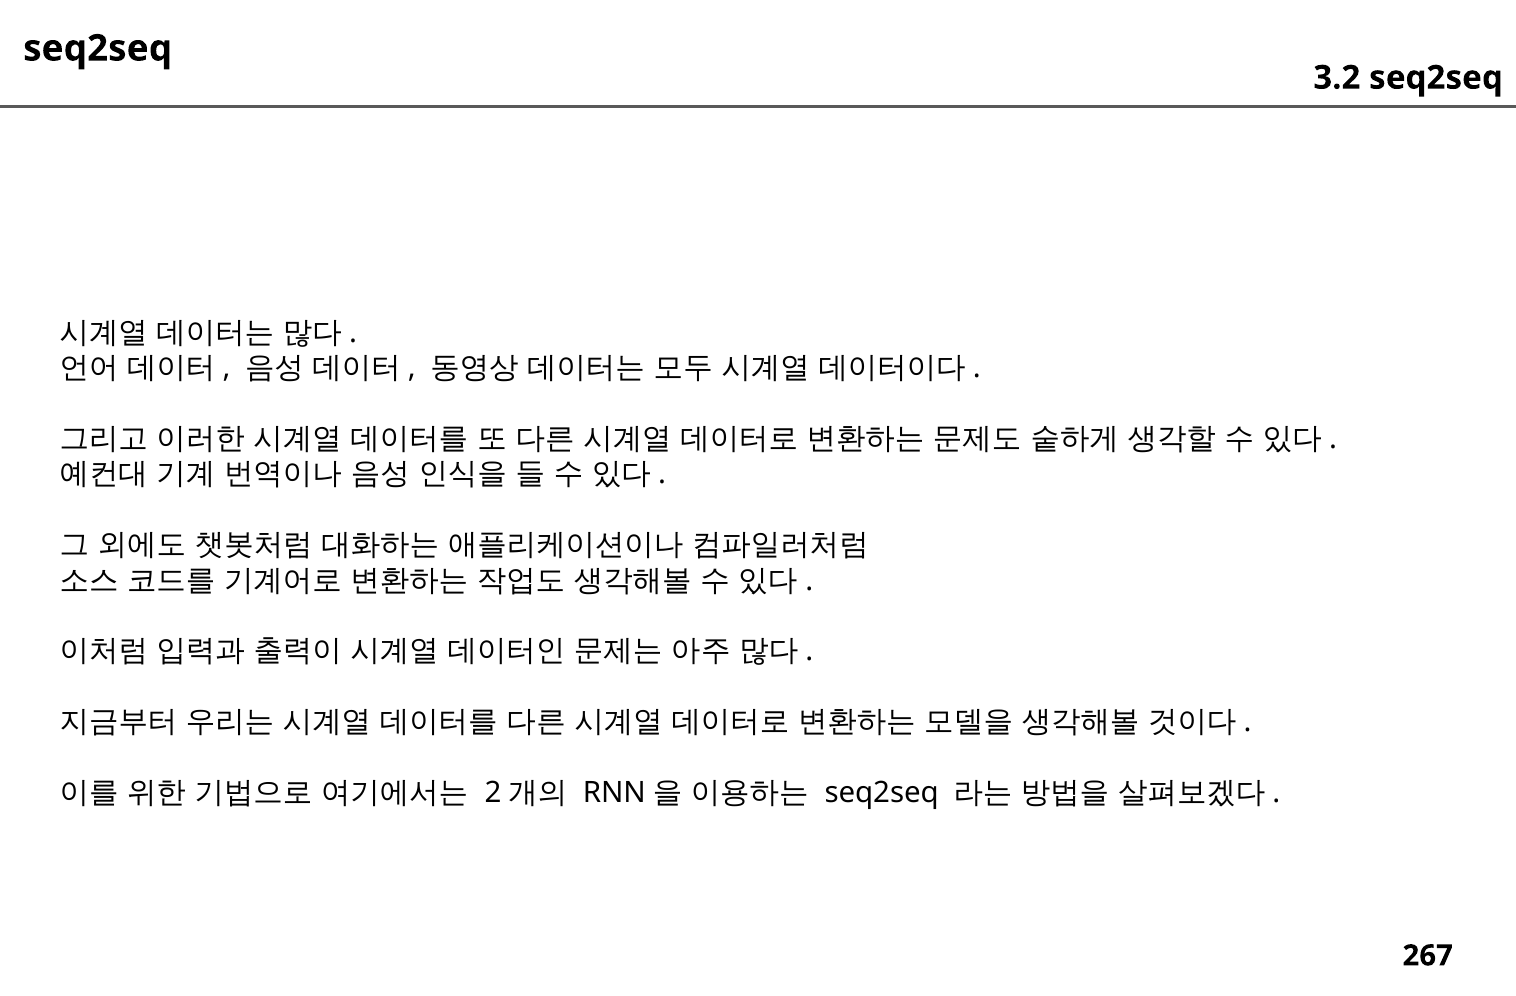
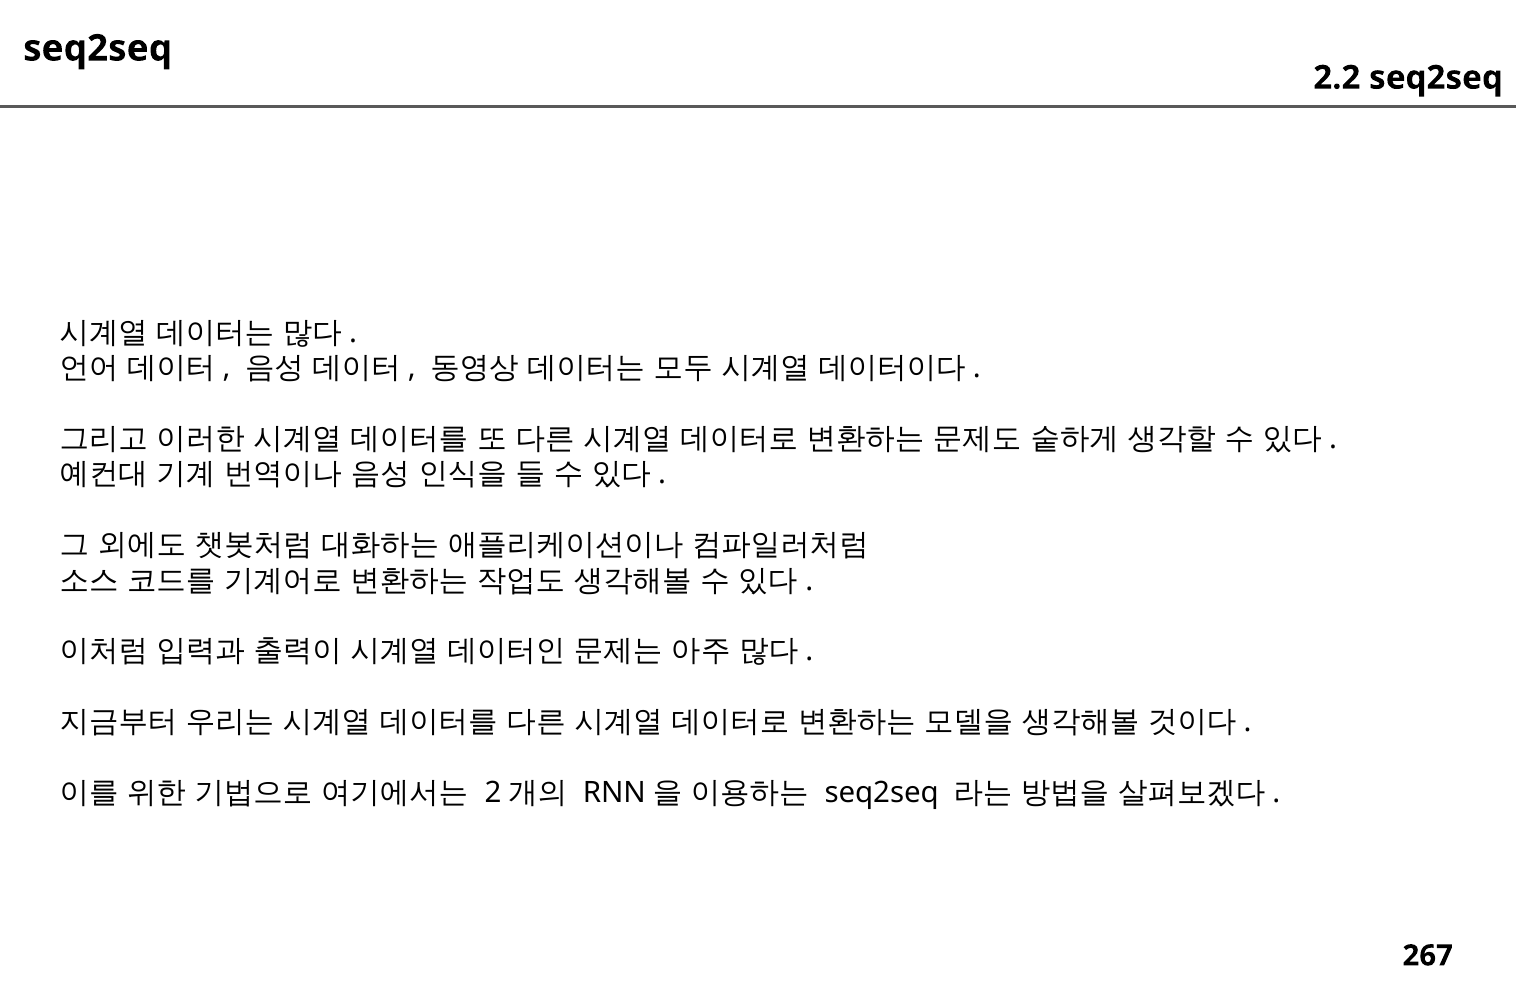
3.2: 3.2 -> 2.2
